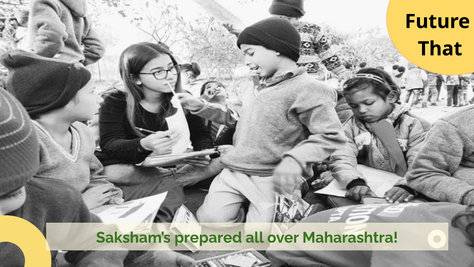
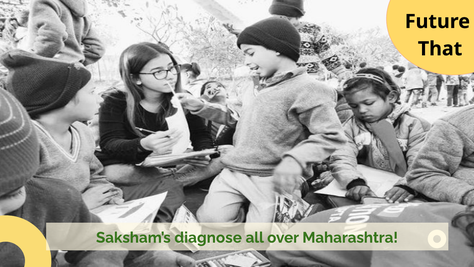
prepared: prepared -> diagnose
